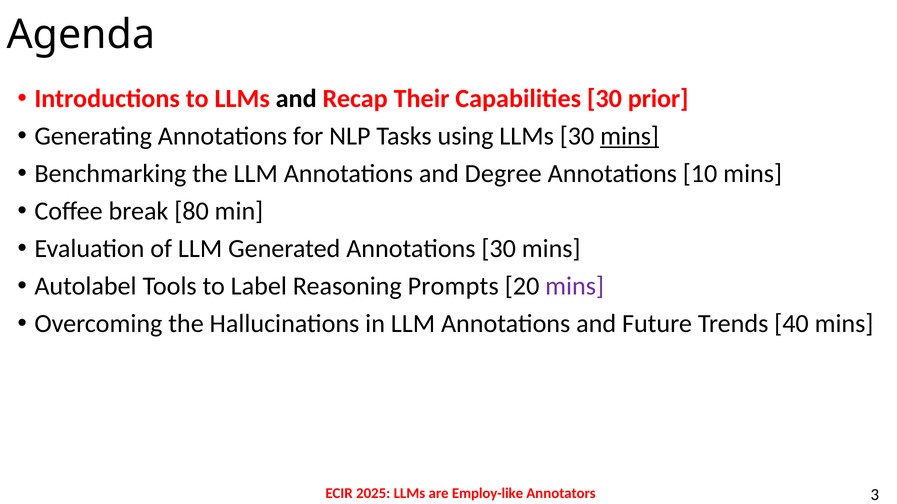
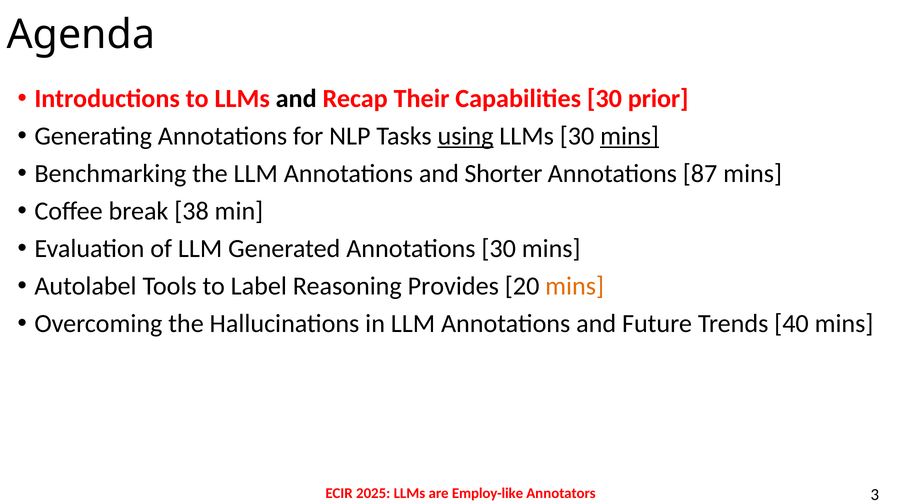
using underline: none -> present
Degree: Degree -> Shorter
10: 10 -> 87
80: 80 -> 38
Prompts: Prompts -> Provides
mins at (575, 286) colour: purple -> orange
